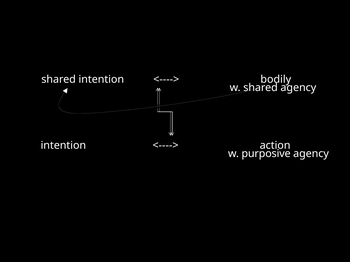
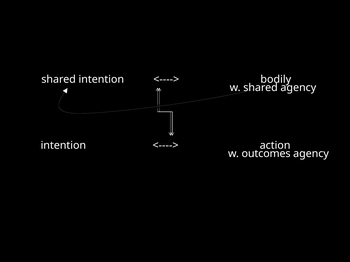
purposive: purposive -> outcomes
